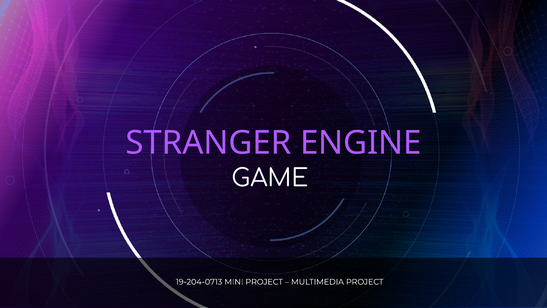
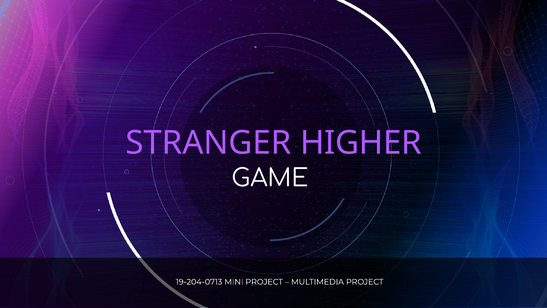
ENGINE: ENGINE -> HIGHER
